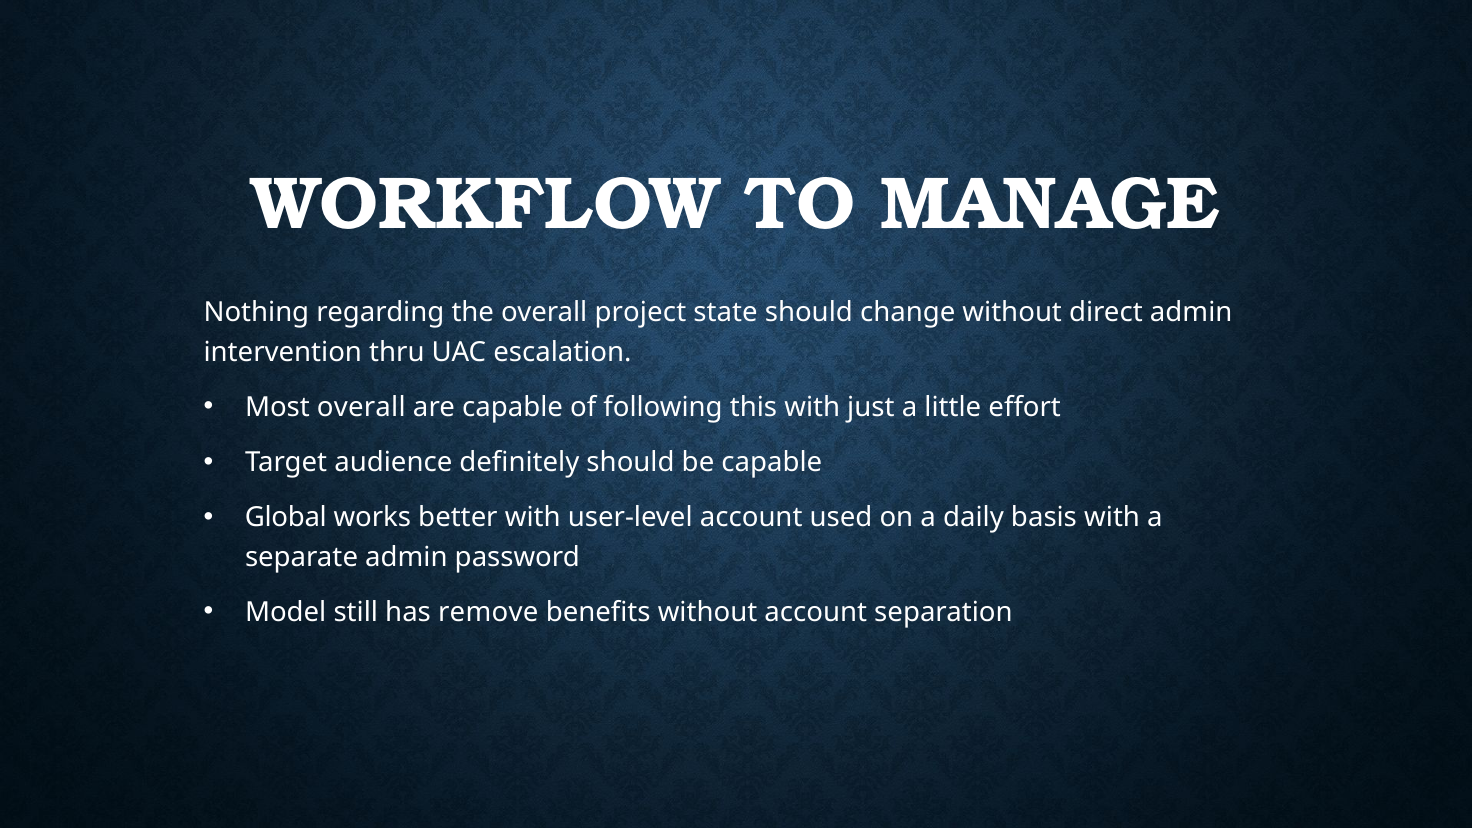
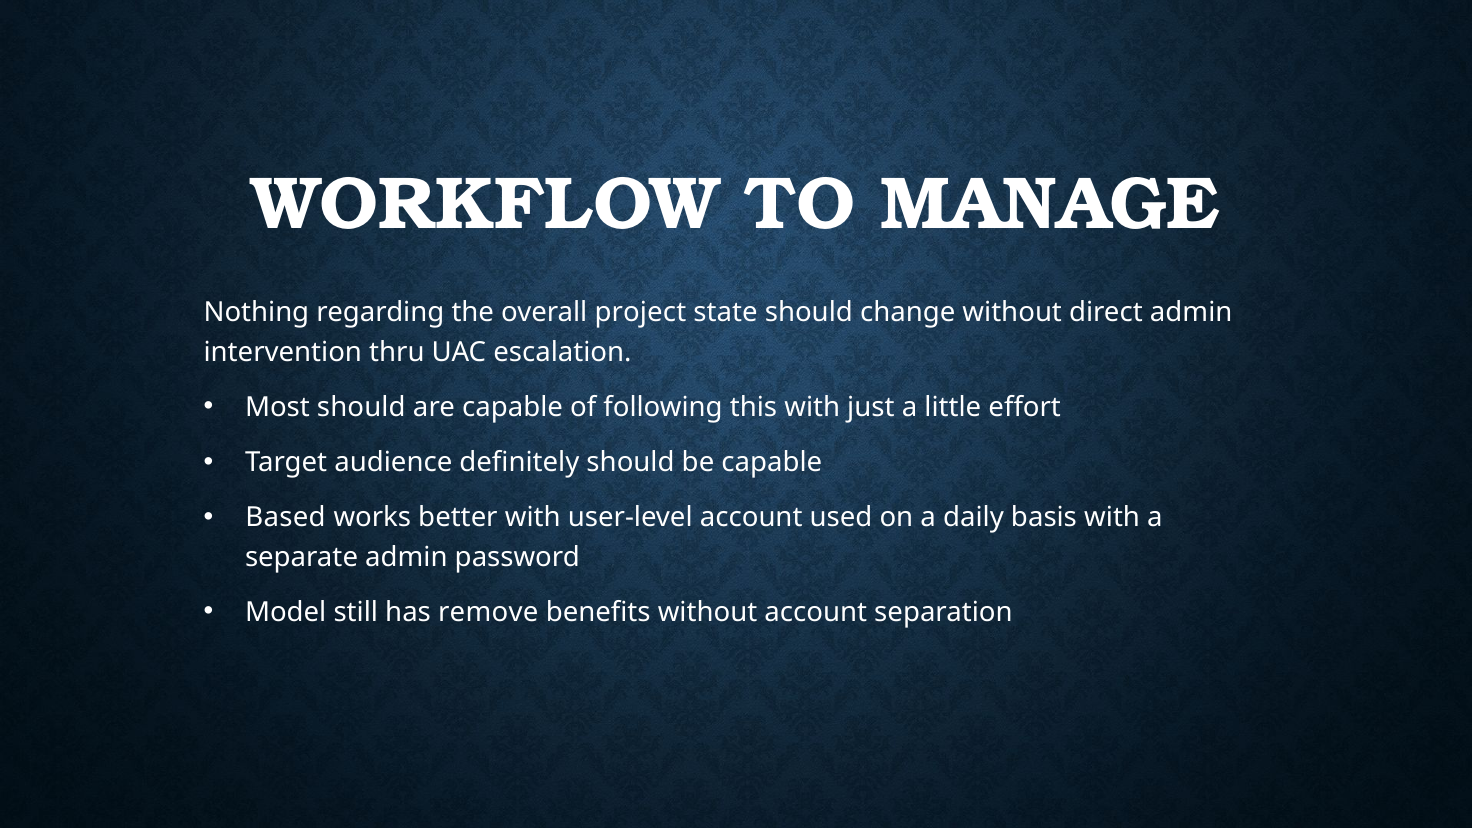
Most overall: overall -> should
Global: Global -> Based
